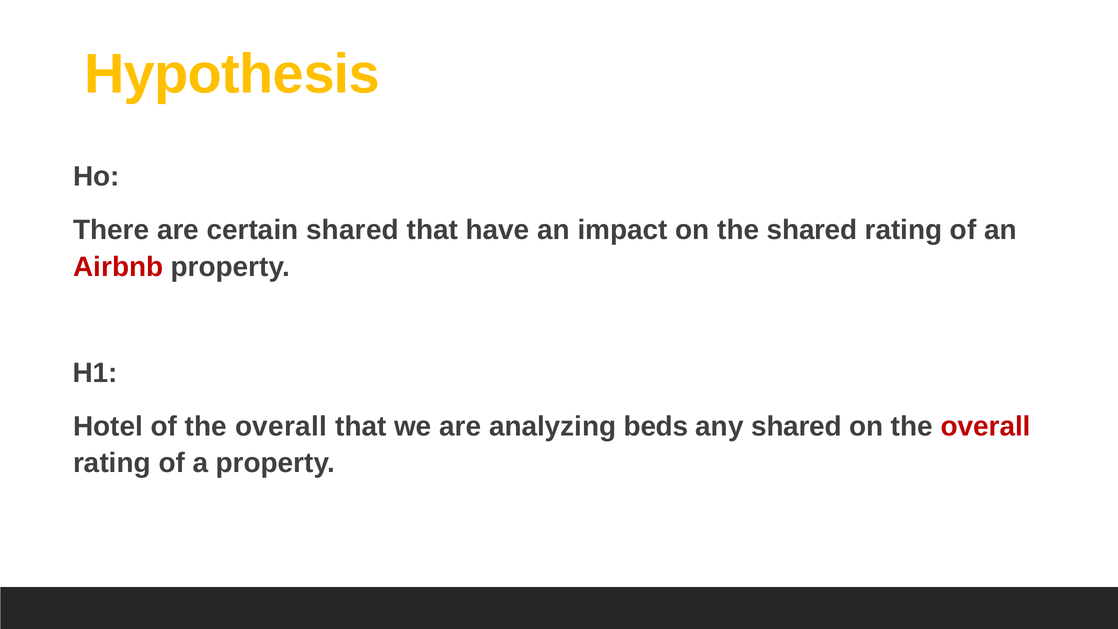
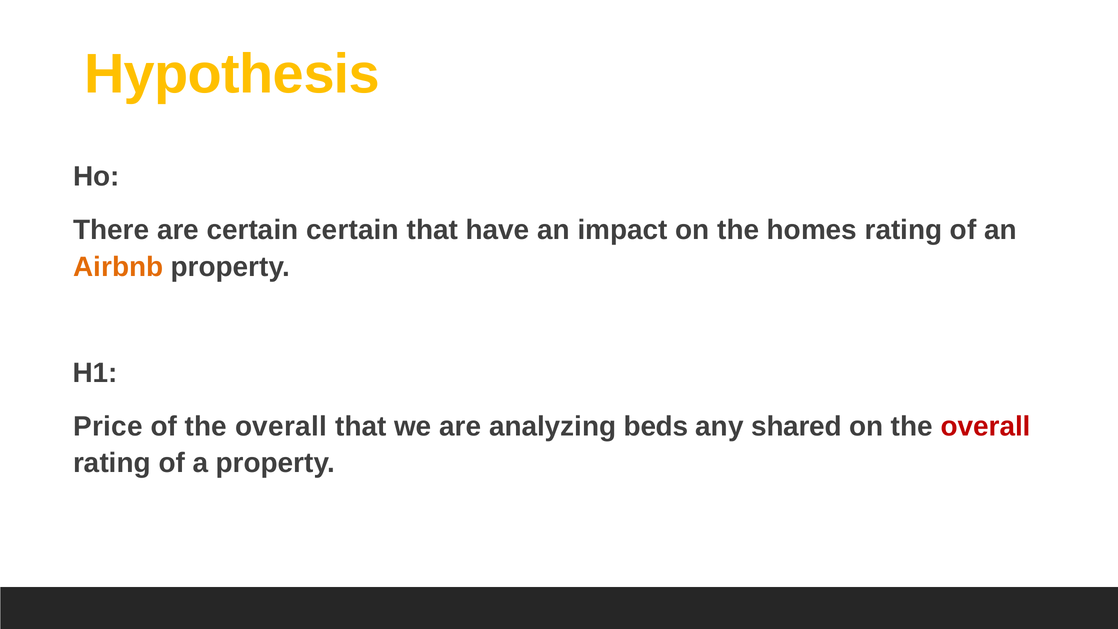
certain shared: shared -> certain
the shared: shared -> homes
Airbnb colour: red -> orange
Hotel: Hotel -> Price
